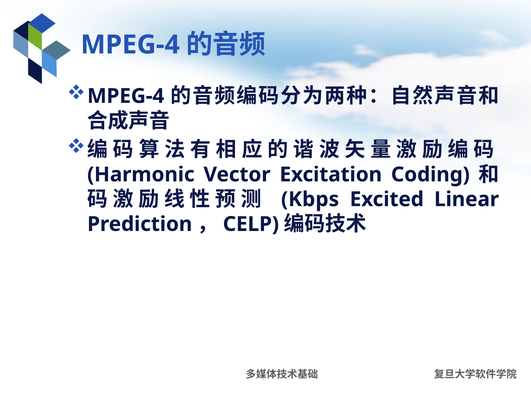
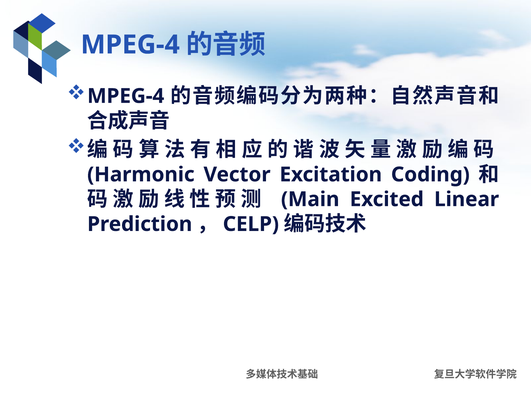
Kbps: Kbps -> Main
